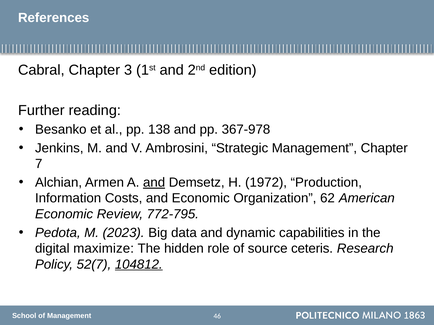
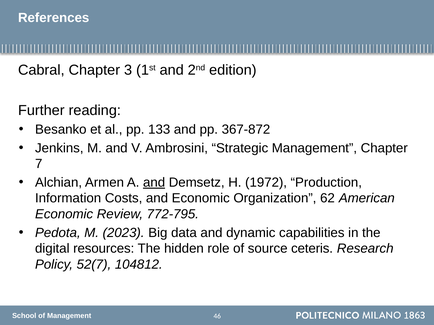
138: 138 -> 133
367-978: 367-978 -> 367-872
maximize: maximize -> resources
104812 underline: present -> none
